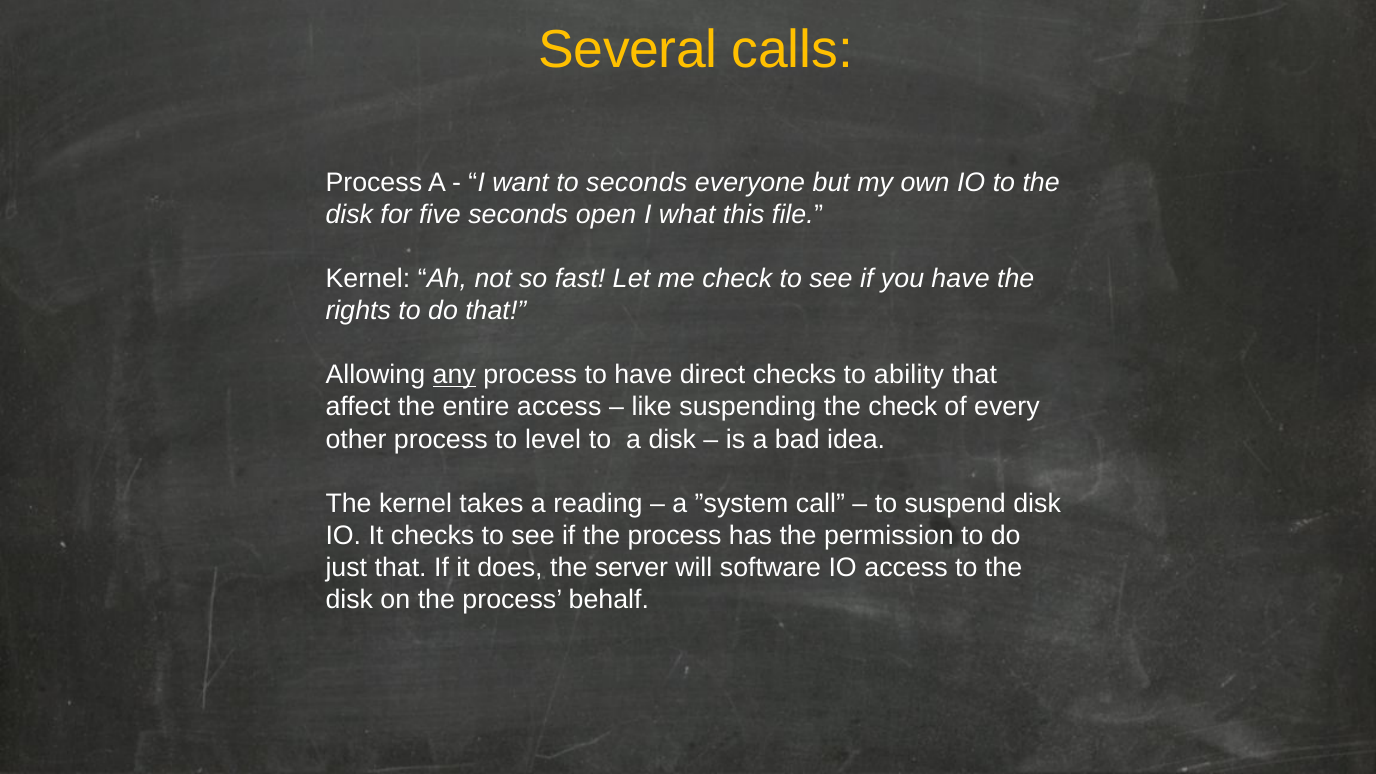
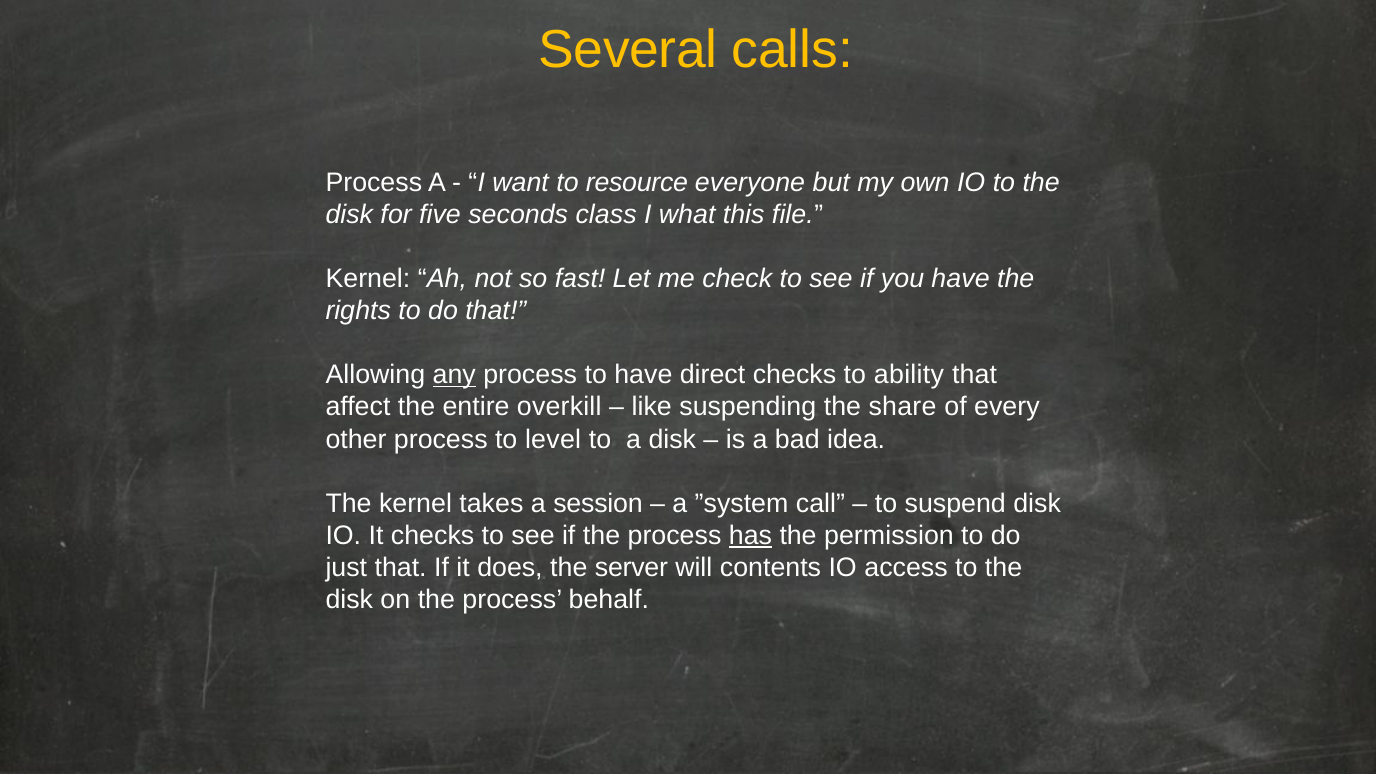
to seconds: seconds -> resource
open: open -> class
entire access: access -> overkill
the check: check -> share
reading: reading -> session
has underline: none -> present
software: software -> contents
